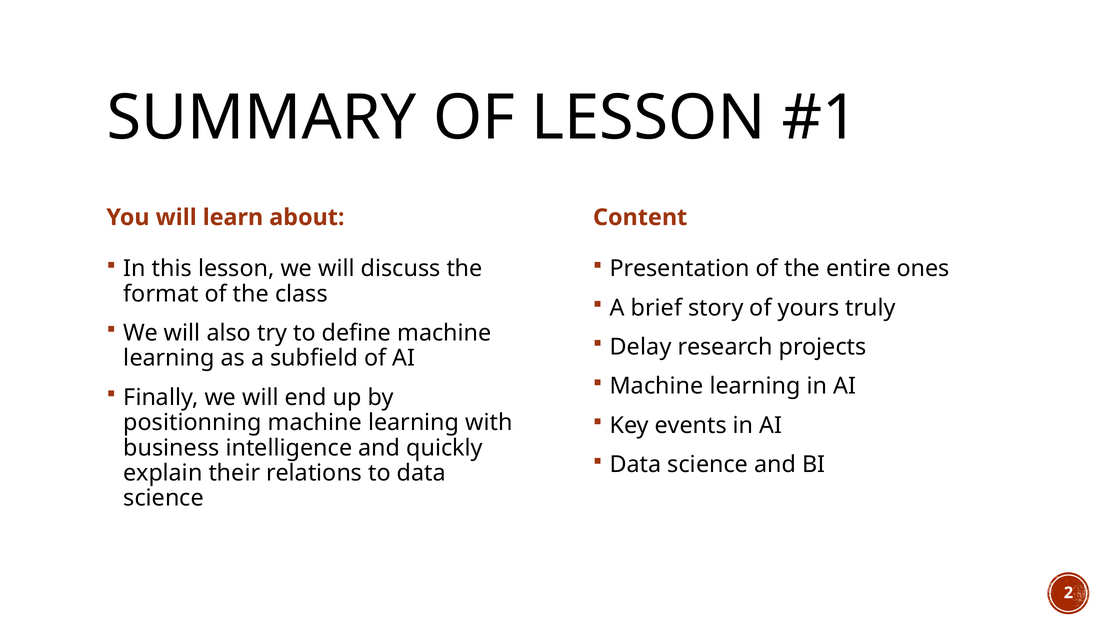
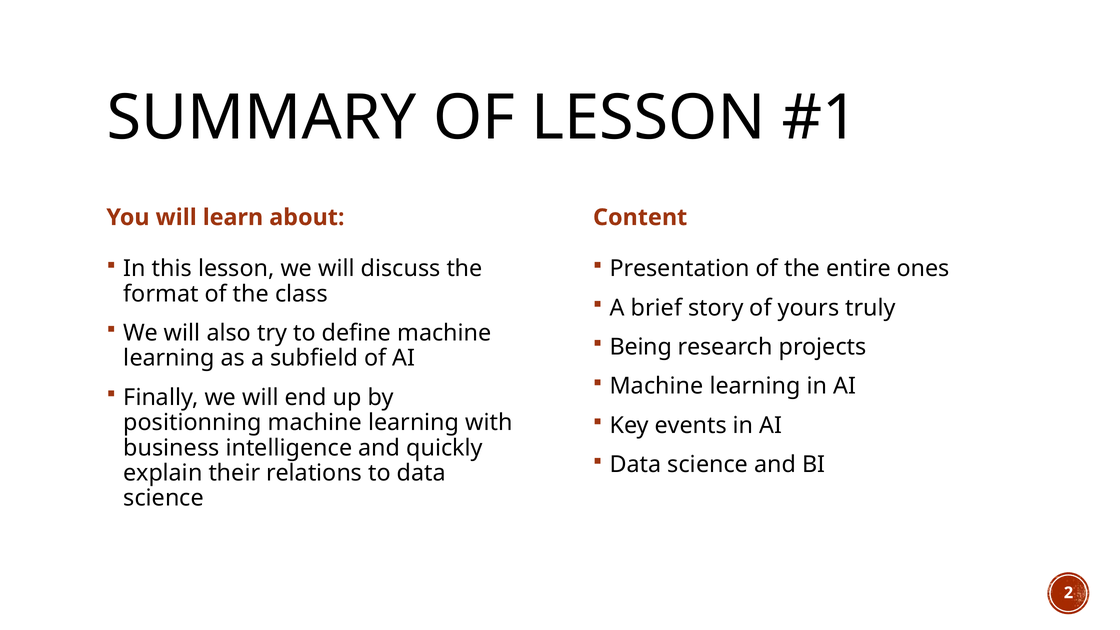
Delay: Delay -> Being
